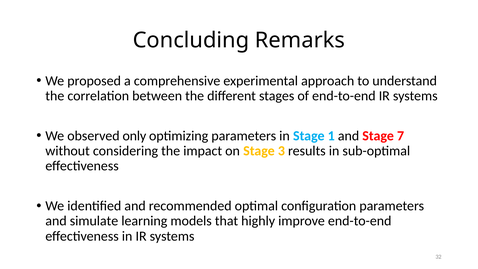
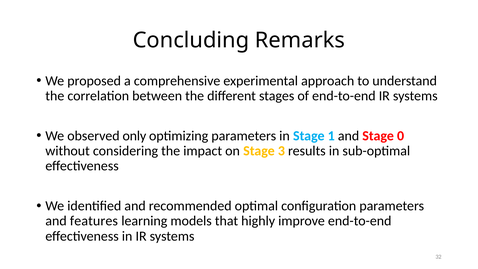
7: 7 -> 0
simulate: simulate -> features
